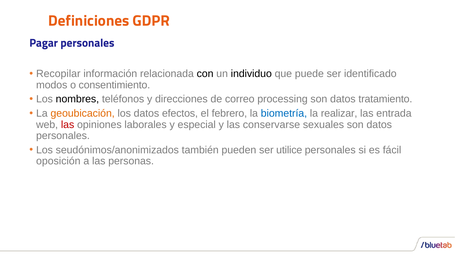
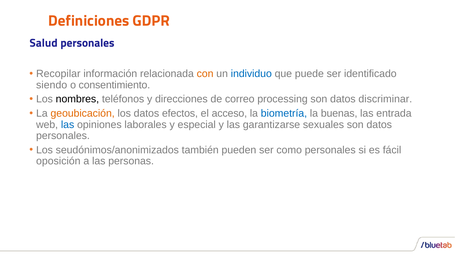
Pagar: Pagar -> Salud
con colour: black -> orange
individuo colour: black -> blue
modos: modos -> siendo
tratamiento: tratamiento -> discriminar
febrero: febrero -> acceso
realizar: realizar -> buenas
las at (68, 125) colour: red -> blue
conservarse: conservarse -> garantizarse
utilice: utilice -> como
